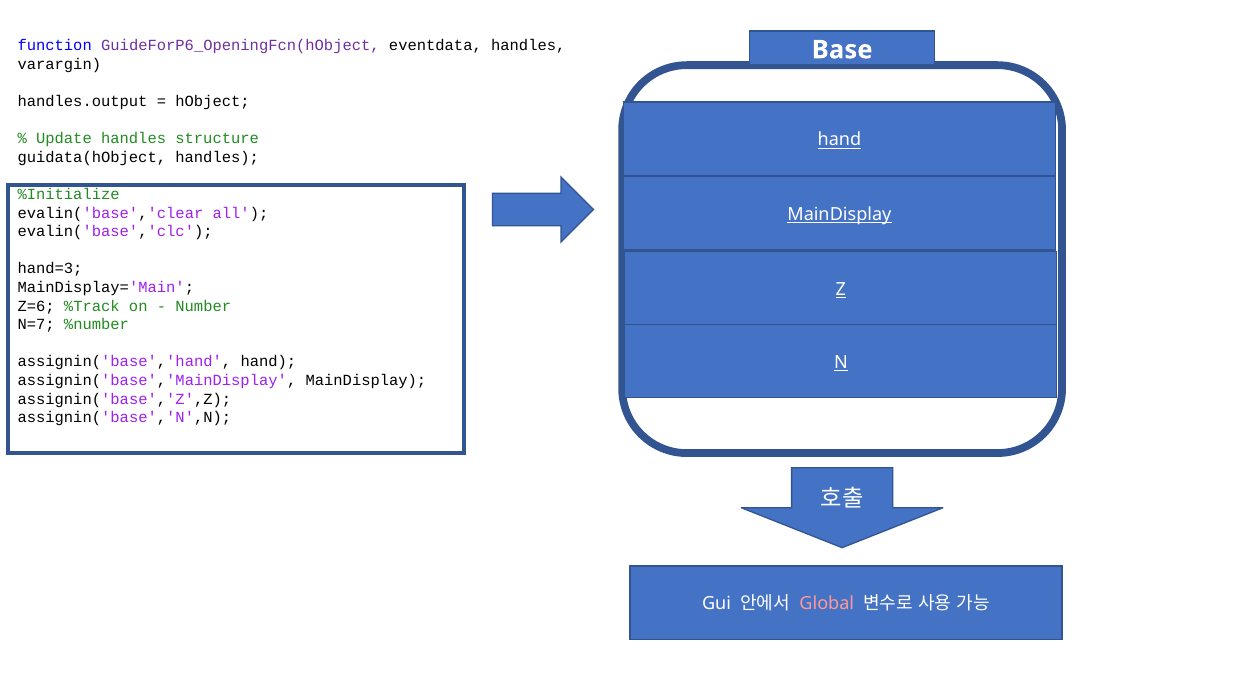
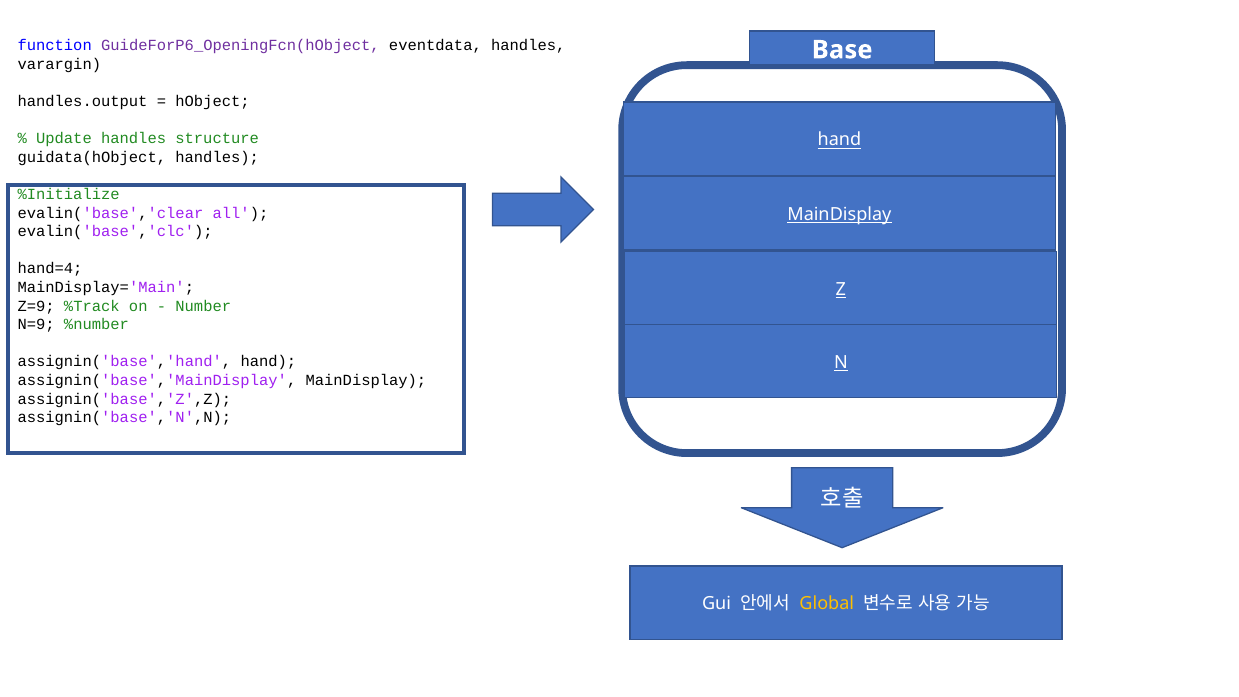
hand=3: hand=3 -> hand=4
Z=6: Z=6 -> Z=9
N=7: N=7 -> N=9
Global colour: pink -> yellow
